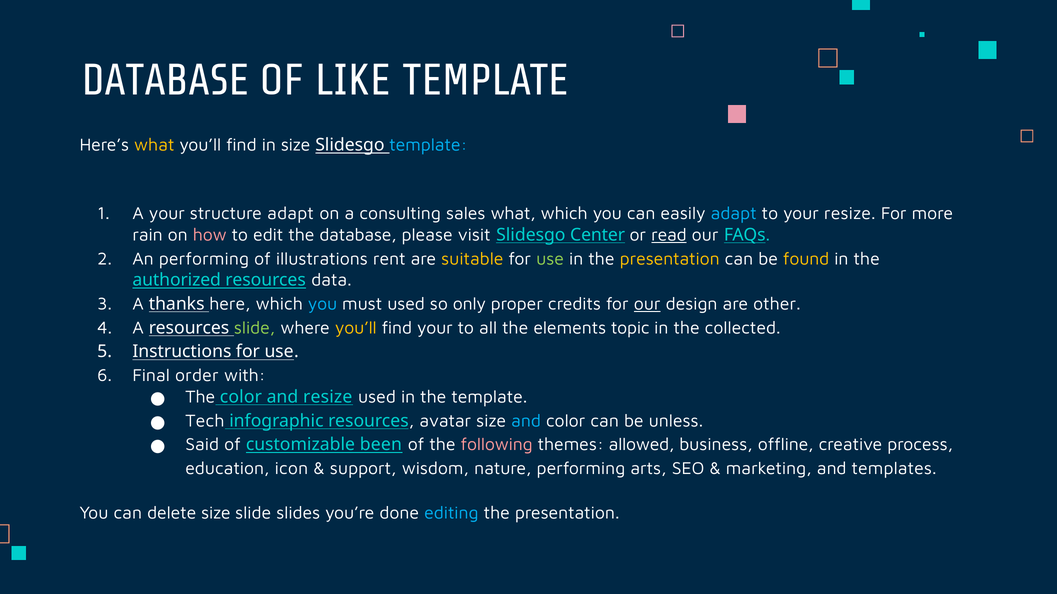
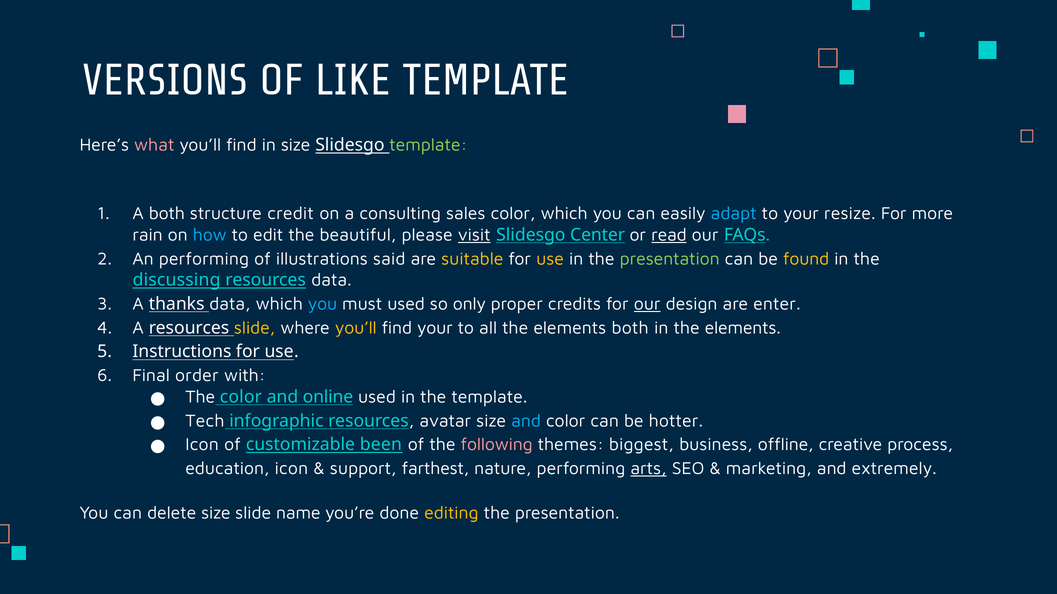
DATABASE at (165, 80): DATABASE -> VERSIONS
what at (154, 145) colour: yellow -> pink
template at (428, 145) colour: light blue -> light green
A your: your -> both
structure adapt: adapt -> credit
sales what: what -> color
how colour: pink -> light blue
the database: database -> beautiful
visit underline: none -> present
rent: rent -> said
use at (550, 259) colour: light green -> yellow
presentation at (670, 259) colour: yellow -> light green
authorized: authorized -> discussing
thanks here: here -> data
other: other -> enter
slide at (255, 328) colour: light green -> yellow
elements topic: topic -> both
in the collected: collected -> elements
and resize: resize -> online
unless: unless -> hotter
Said at (202, 445): Said -> Icon
allowed: allowed -> biggest
wisdom: wisdom -> farthest
arts underline: none -> present
templates: templates -> extremely
slides: slides -> name
editing colour: light blue -> yellow
